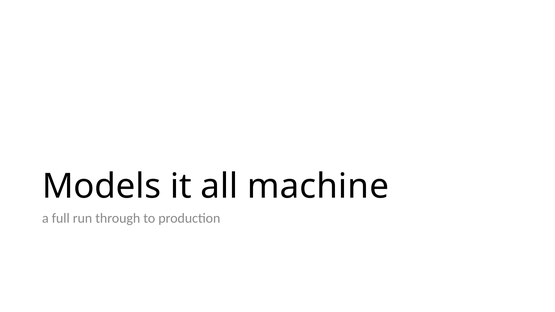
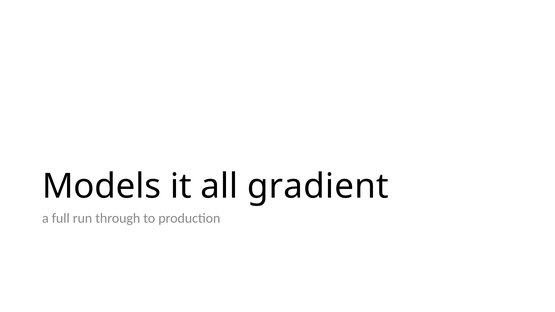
machine: machine -> gradient
